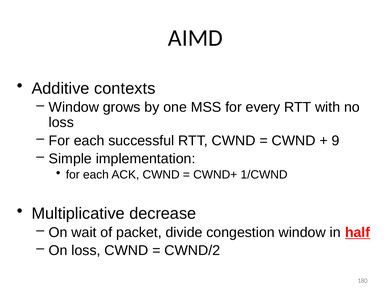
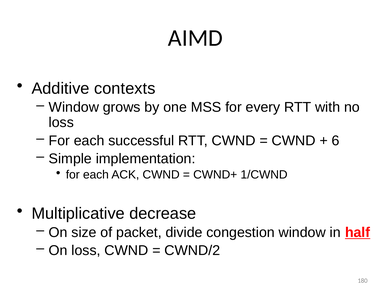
9: 9 -> 6
wait: wait -> size
